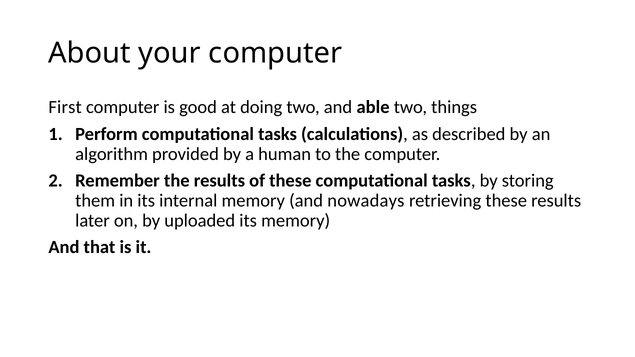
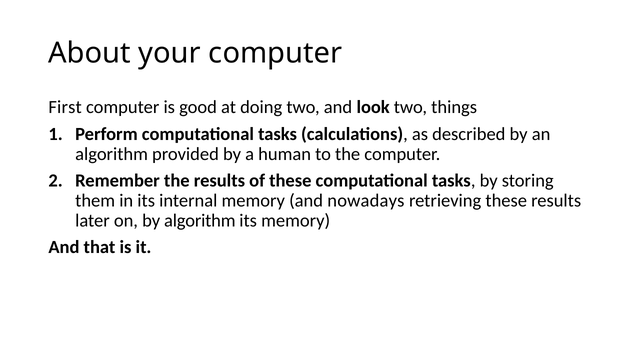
able: able -> look
by uploaded: uploaded -> algorithm
